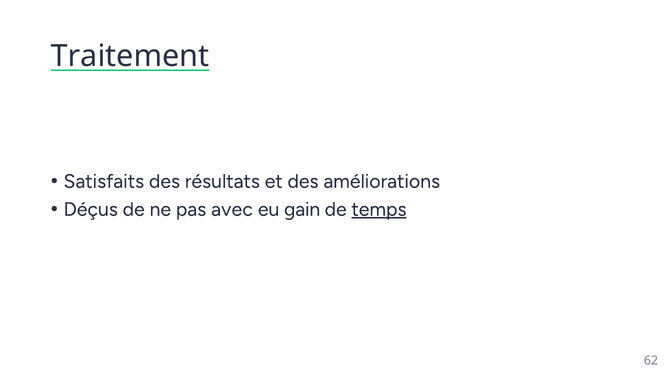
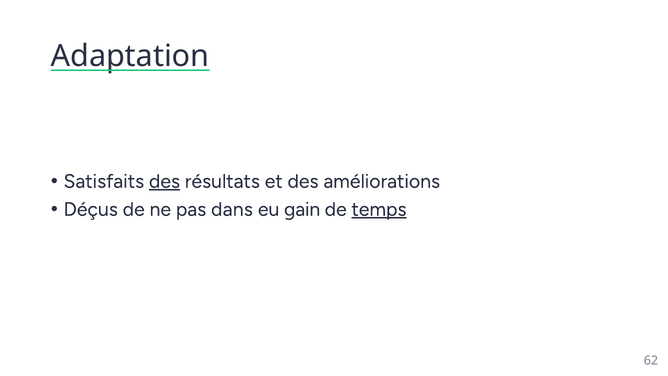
Traitement: Traitement -> Adaptation
des at (165, 181) underline: none -> present
avec: avec -> dans
